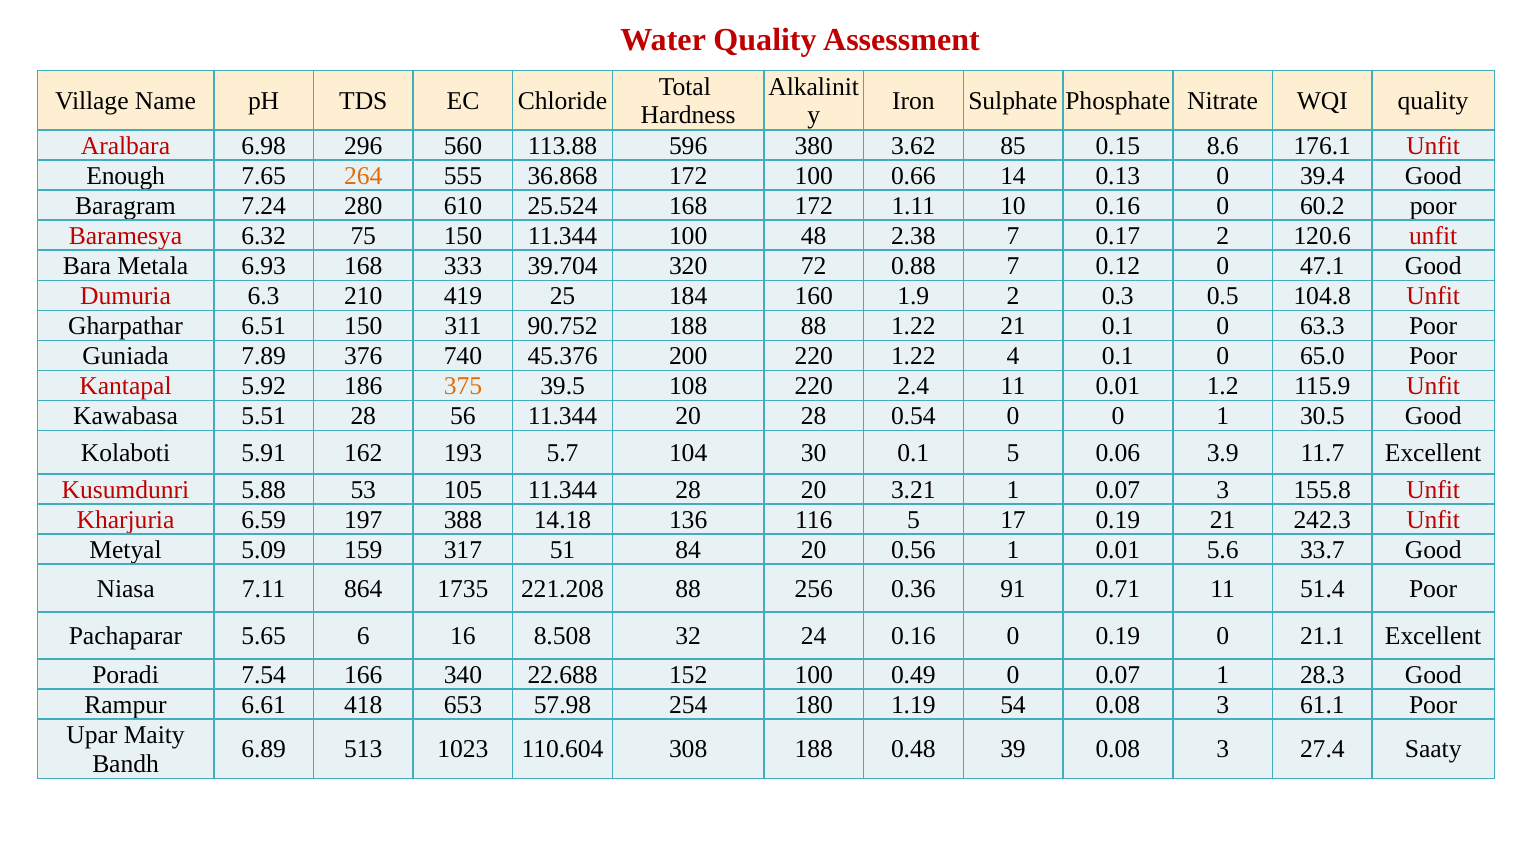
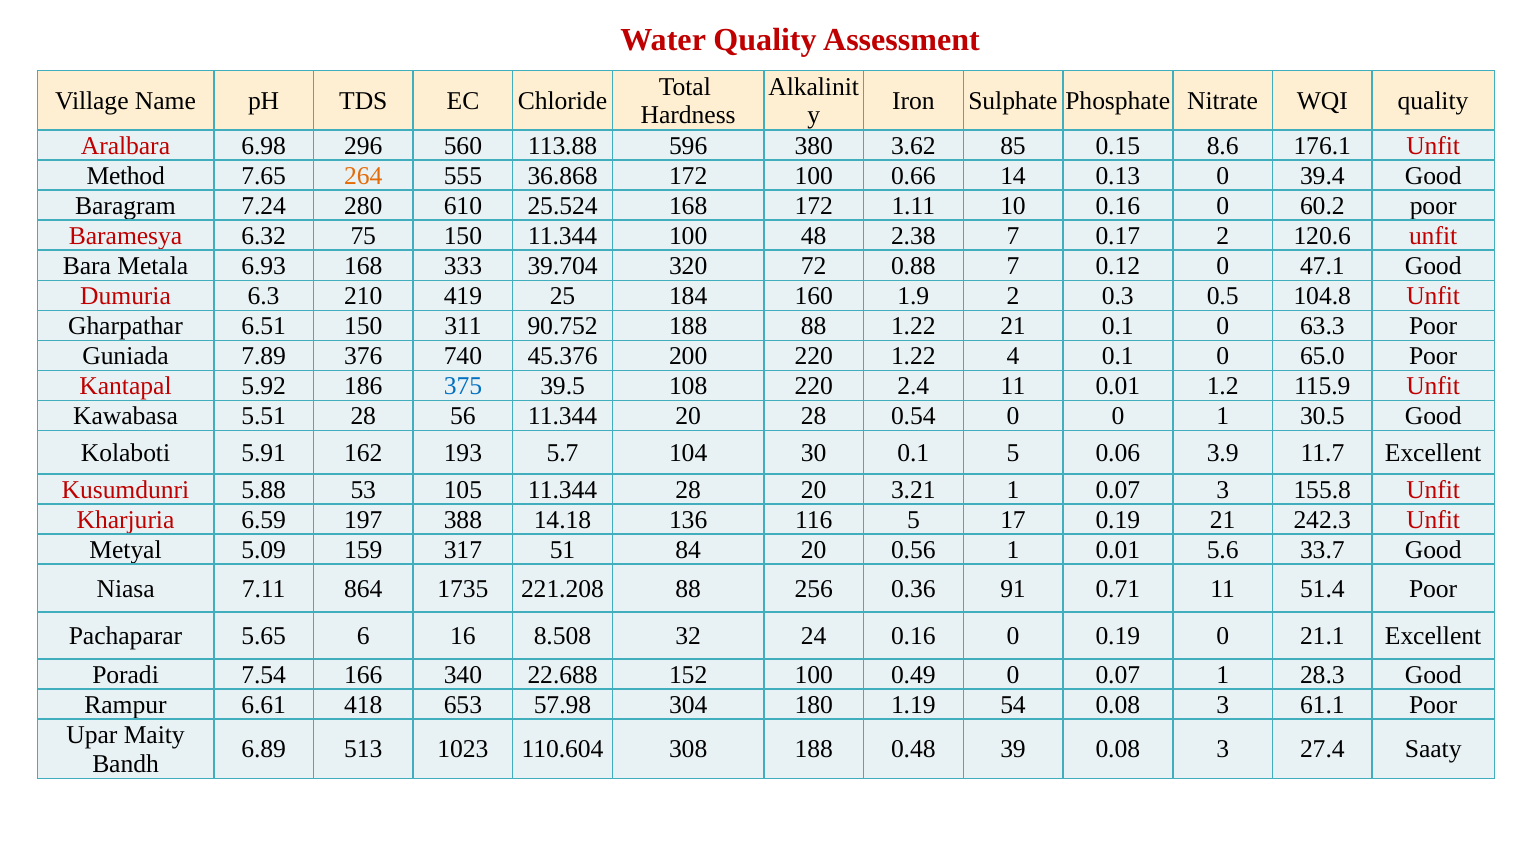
Enough: Enough -> Method
375 colour: orange -> blue
254: 254 -> 304
